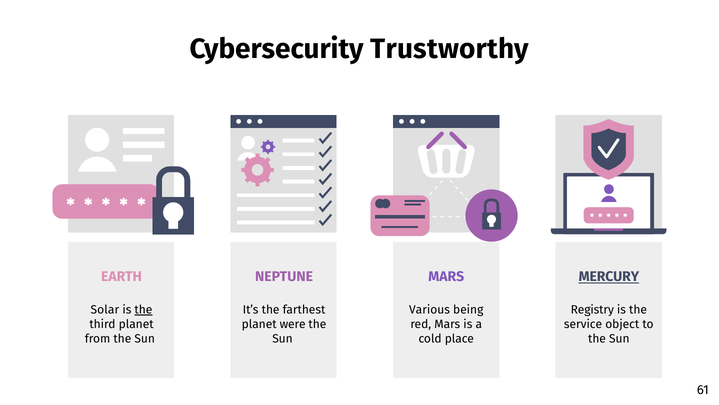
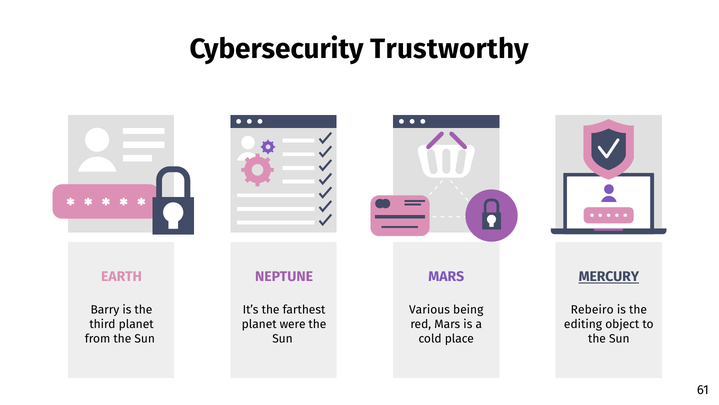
Solar: Solar -> Barry
the at (143, 309) underline: present -> none
Registry: Registry -> Rebeiro
service: service -> editing
